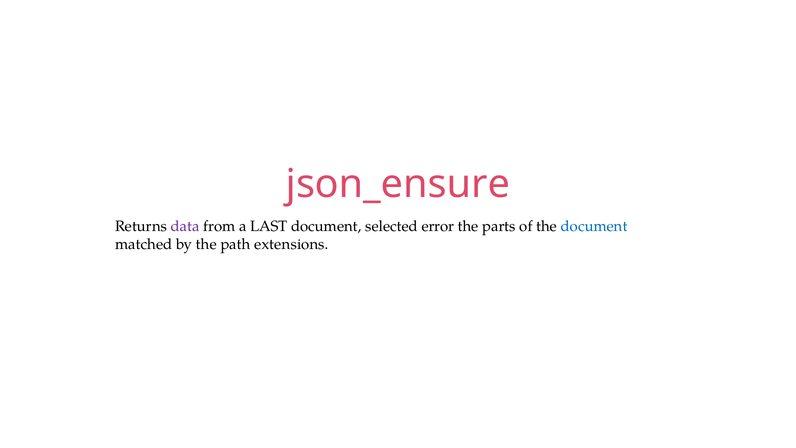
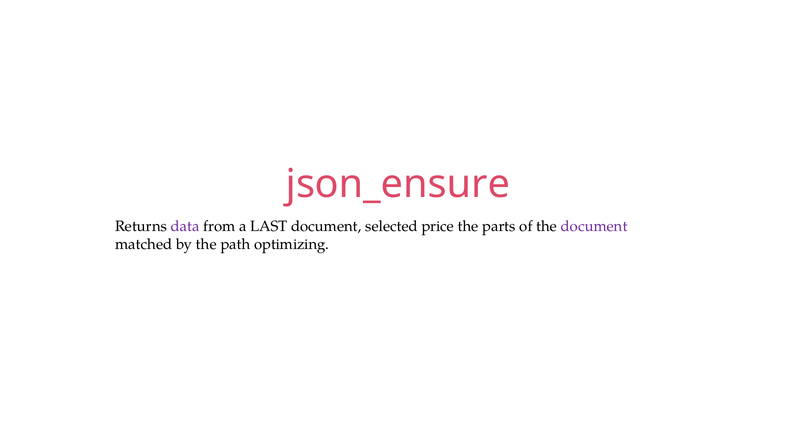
error: error -> price
document at (594, 226) colour: blue -> purple
extensions: extensions -> optimizing
